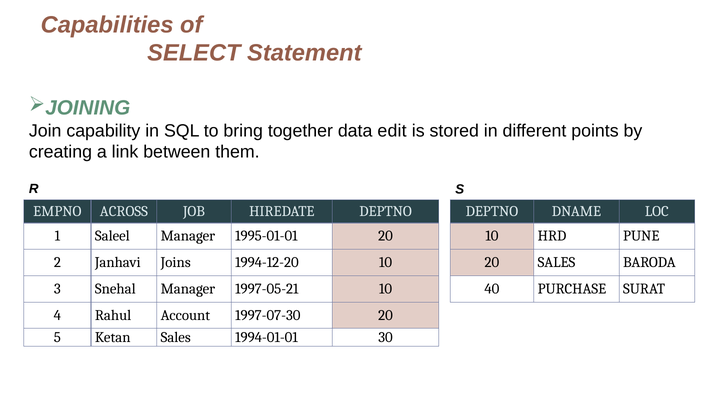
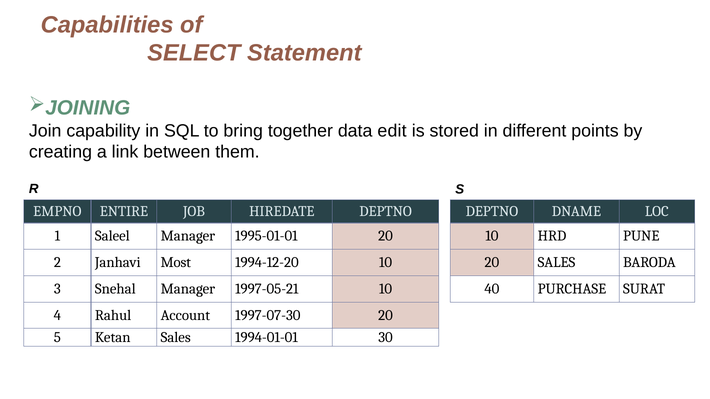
ACROSS: ACROSS -> ENTIRE
Joins: Joins -> Most
